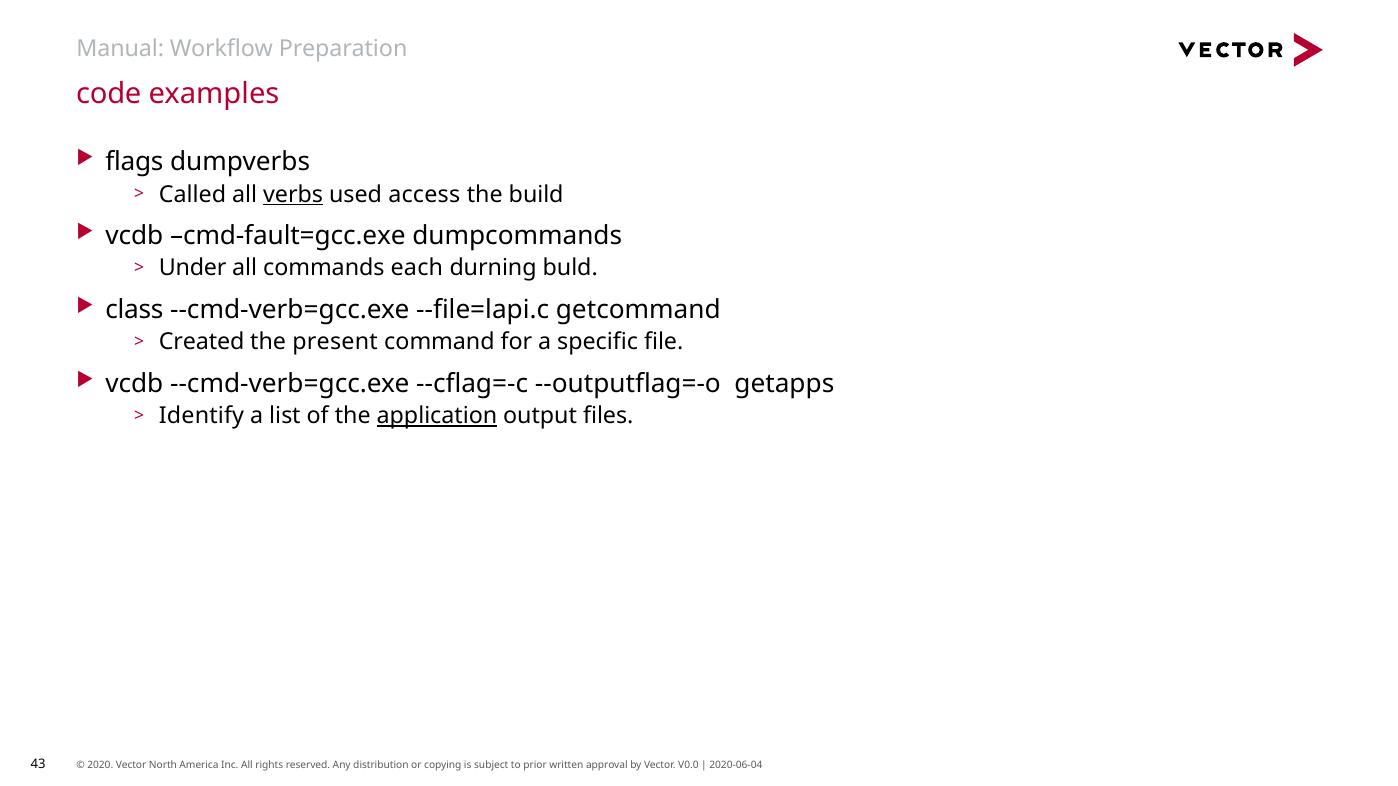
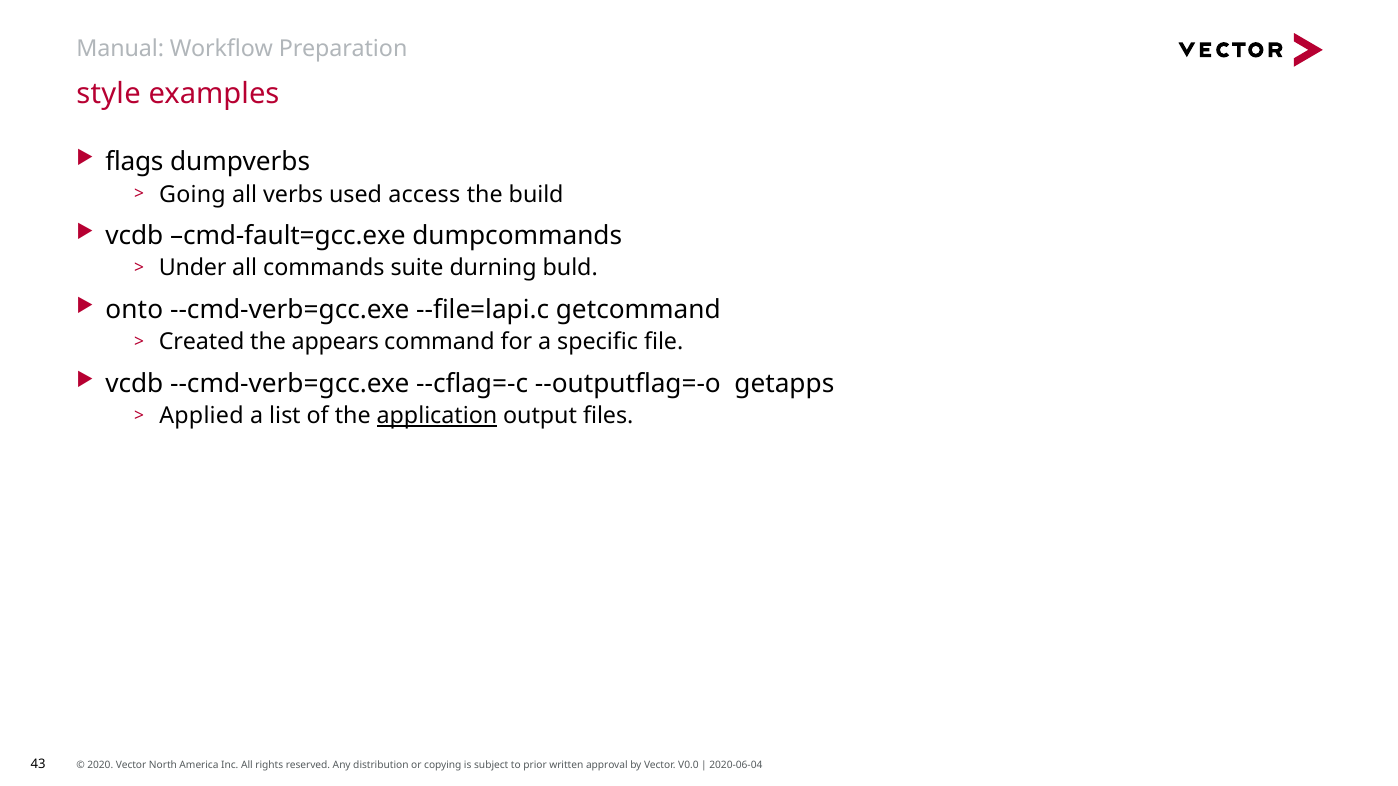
code: code -> style
Called: Called -> Going
verbs underline: present -> none
each: each -> suite
class: class -> onto
present: present -> appears
Identify: Identify -> Applied
